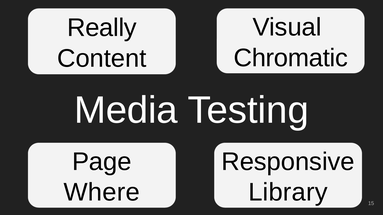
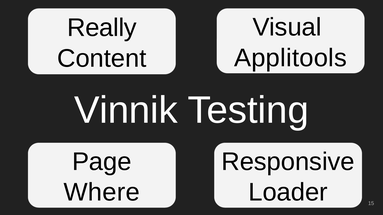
Chromatic: Chromatic -> Applitools
Media: Media -> Vinnik
Library: Library -> Loader
